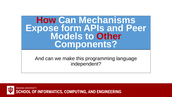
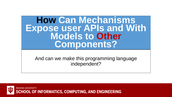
How colour: red -> black
form: form -> user
Peer: Peer -> With
